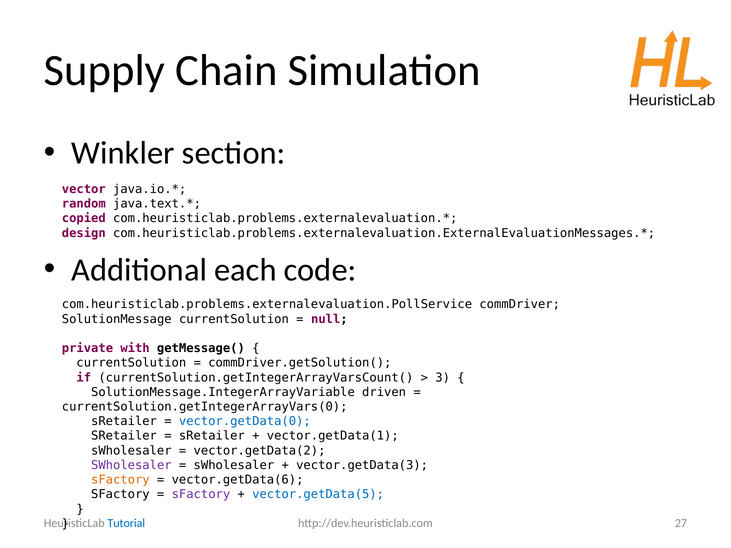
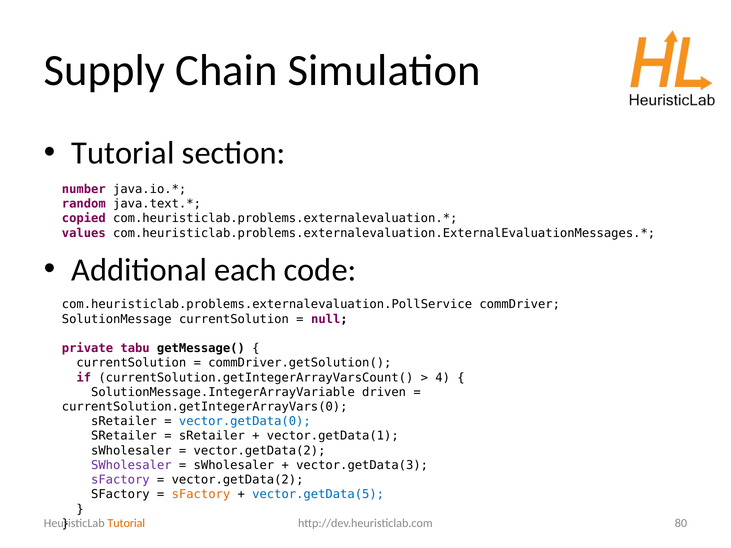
Winkler at (123, 153): Winkler -> Tutorial
vector: vector -> number
design: design -> values
with: with -> tabu
3: 3 -> 4
sFactory at (120, 480) colour: orange -> purple
vector.getData(6 at (238, 480): vector.getData(6 -> vector.getData(2
sFactory at (201, 495) colour: purple -> orange
27: 27 -> 80
Tutorial at (126, 524) colour: blue -> orange
